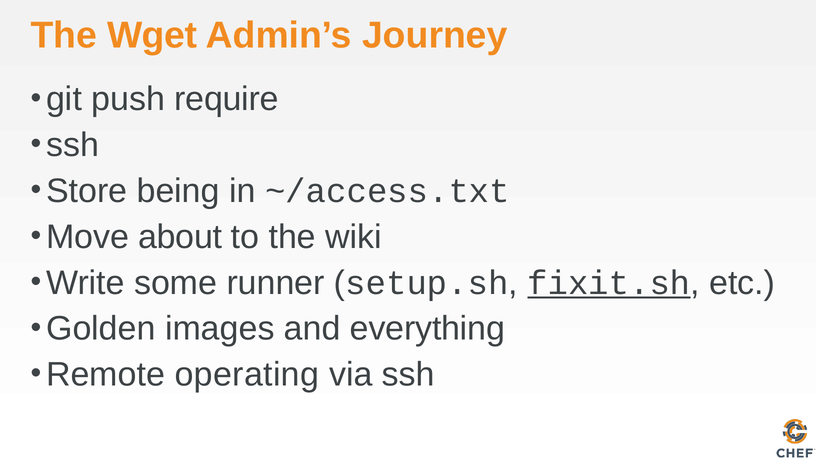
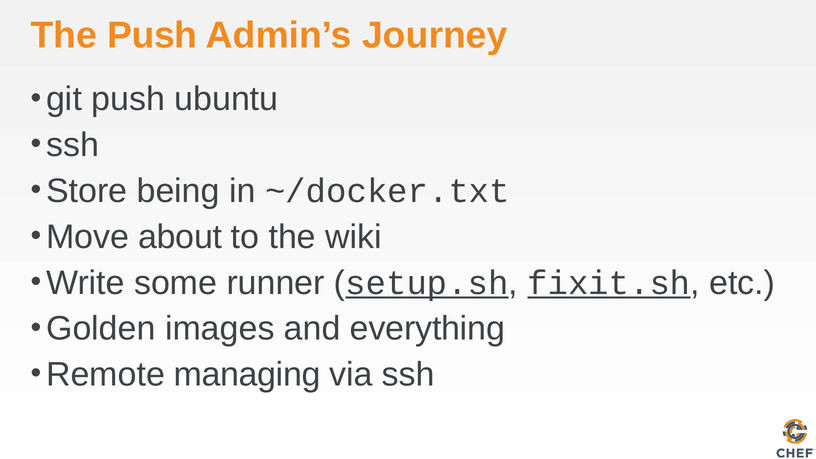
The Wget: Wget -> Push
require: require -> ubuntu
~/access.txt: ~/access.txt -> ~/docker.txt
setup.sh underline: none -> present
operating: operating -> managing
